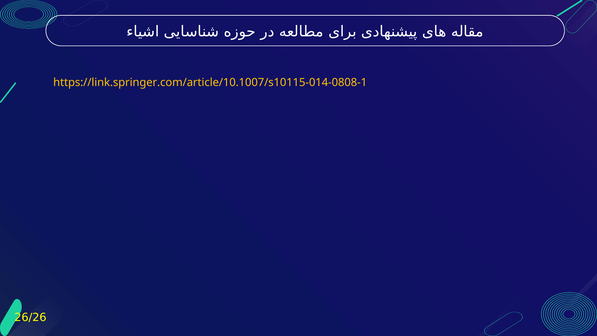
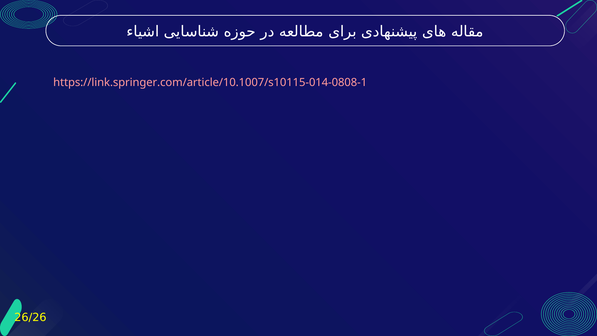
https://link.springer.com/article/10.1007/s10115-014-0808-1 colour: yellow -> pink
